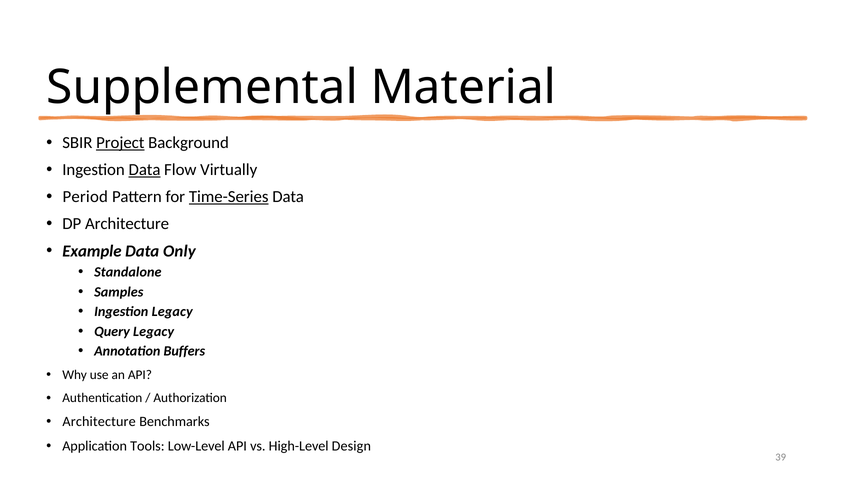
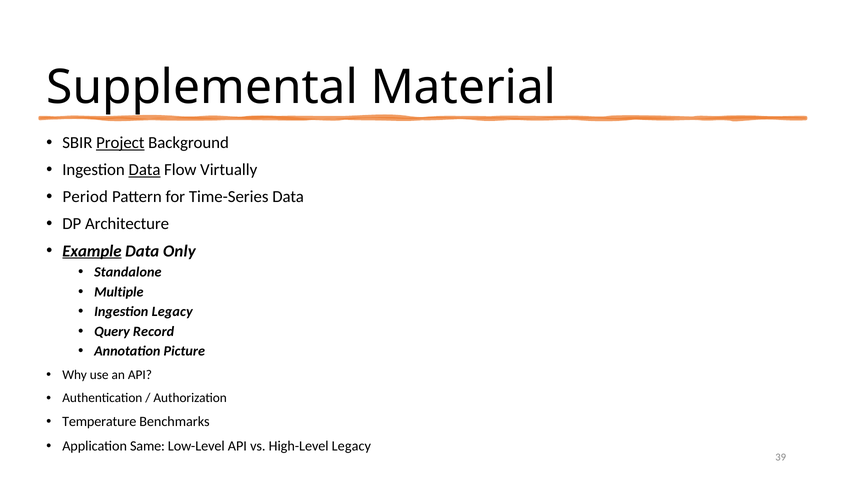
Time-Series underline: present -> none
Example underline: none -> present
Samples: Samples -> Multiple
Query Legacy: Legacy -> Record
Buffers: Buffers -> Picture
Architecture at (99, 422): Architecture -> Temperature
Tools: Tools -> Same
High-Level Design: Design -> Legacy
